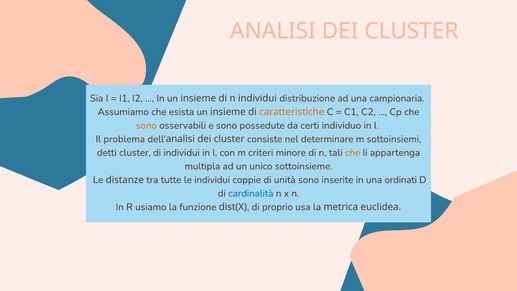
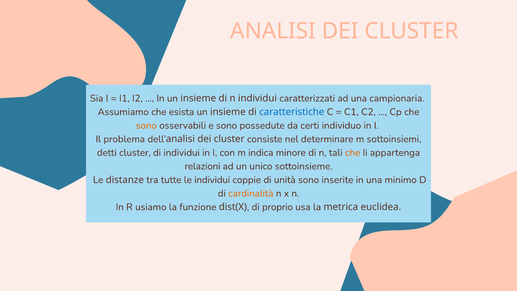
distribuzione: distribuzione -> caratterizzati
caratteristiche colour: orange -> blue
criteri: criteri -> indica
multipla: multipla -> relazioni
ordinati: ordinati -> minimo
cardinalità colour: blue -> orange
